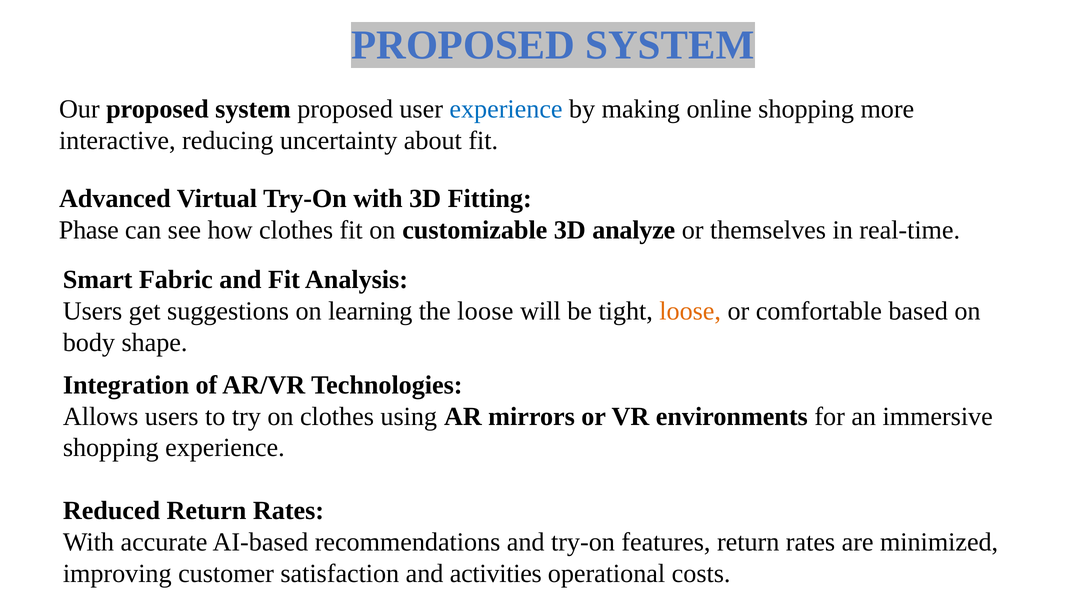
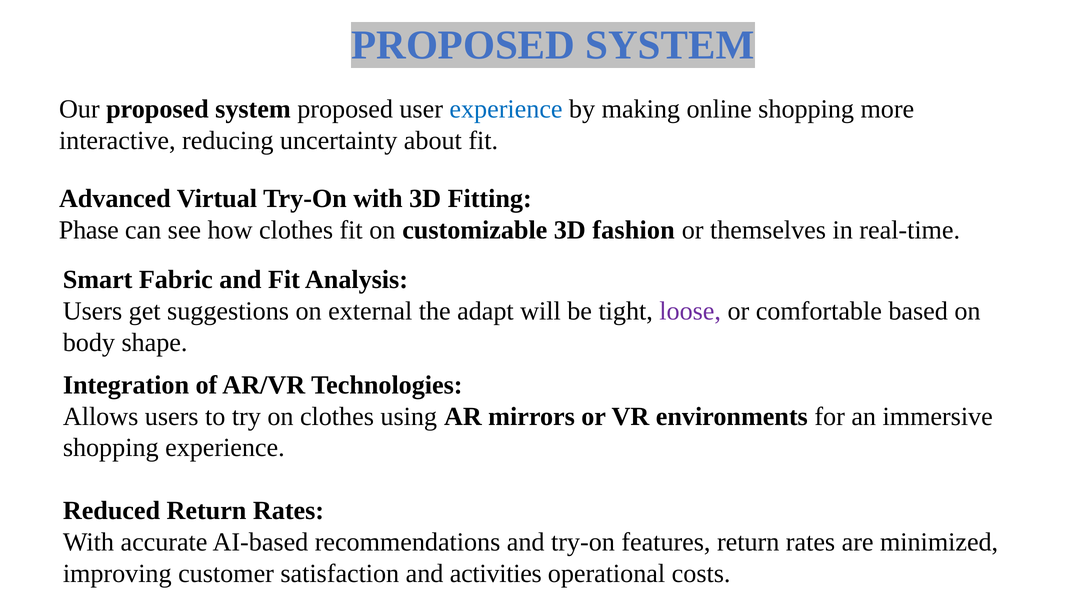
analyze: analyze -> fashion
learning: learning -> external
the loose: loose -> adapt
loose at (690, 311) colour: orange -> purple
